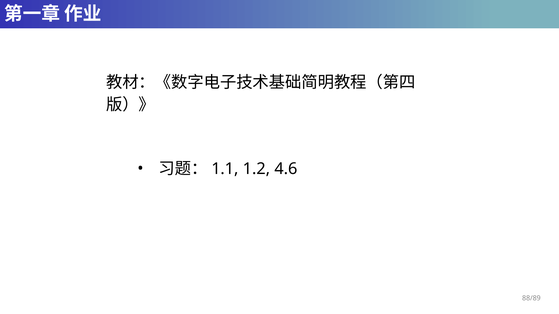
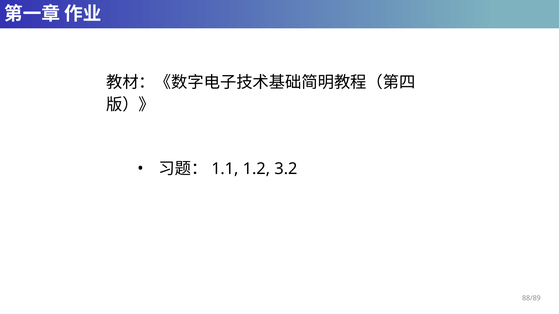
4.6: 4.6 -> 3.2
